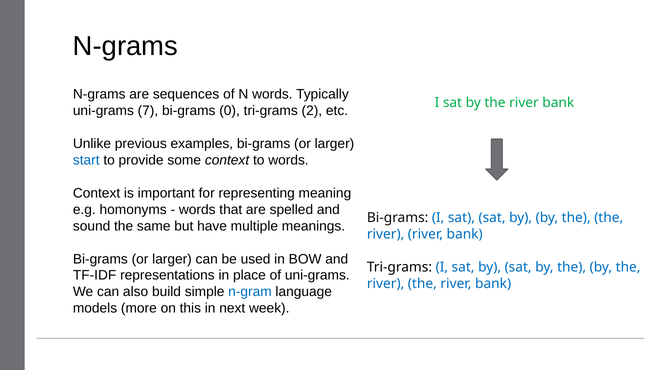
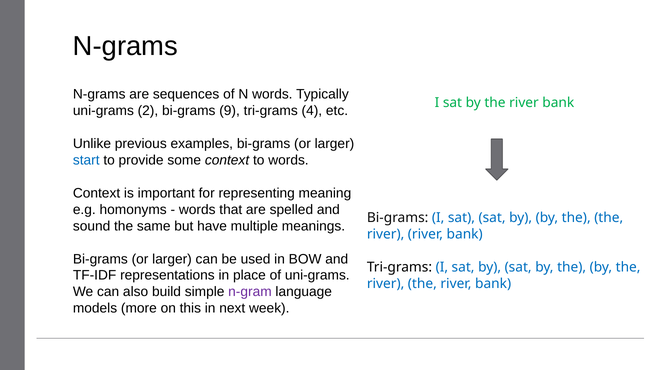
7: 7 -> 2
0: 0 -> 9
2: 2 -> 4
n-gram colour: blue -> purple
